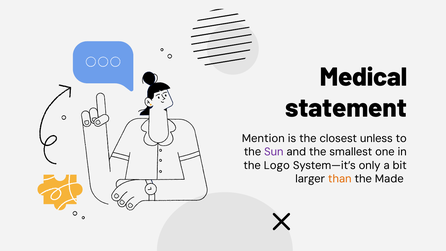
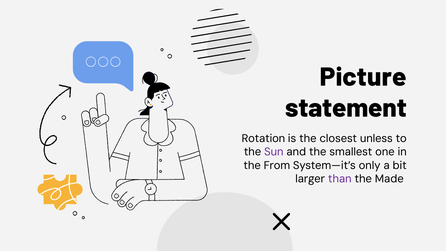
Medical: Medical -> Picture
Mention: Mention -> Rotation
Logo: Logo -> From
than colour: orange -> purple
